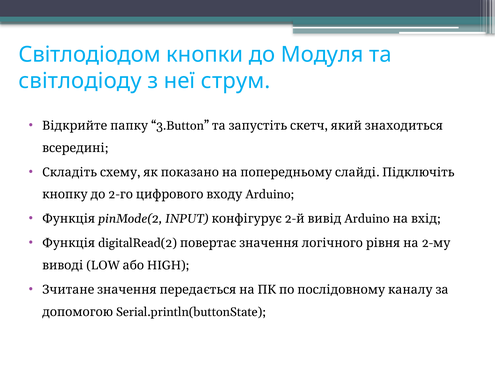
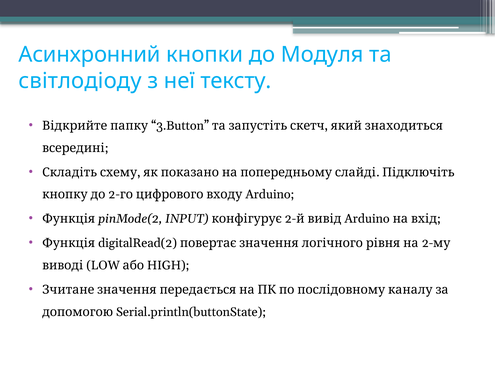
Світлодіодом: Світлодіодом -> Асинхронний
струм: струм -> тексту
